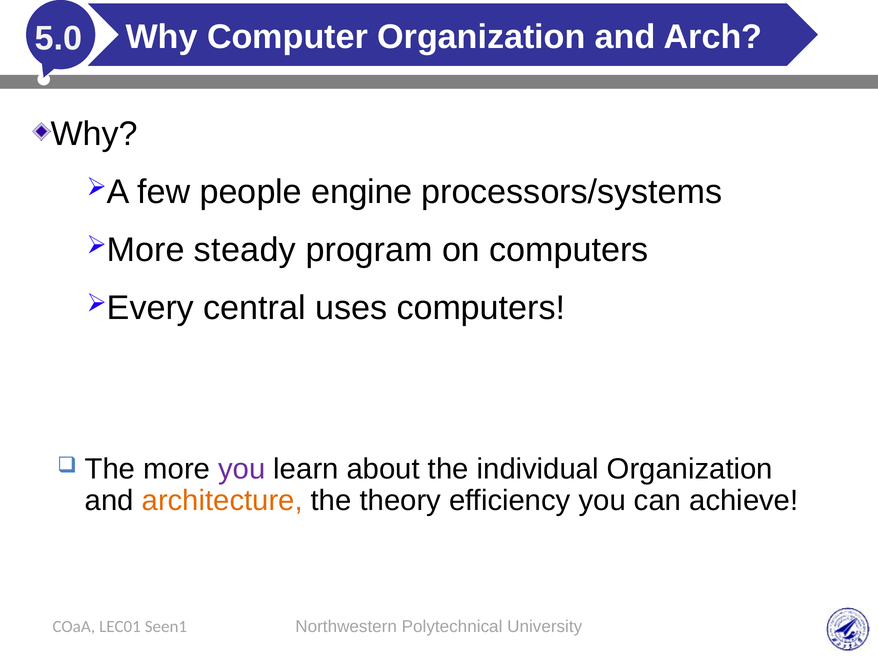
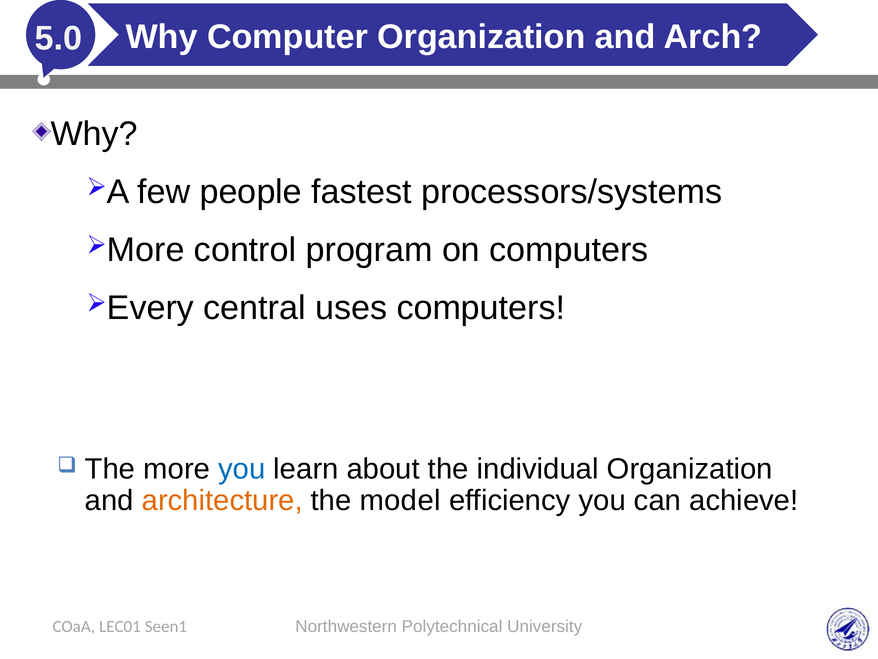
engine: engine -> fastest
steady: steady -> control
you at (242, 469) colour: purple -> blue
theory: theory -> model
